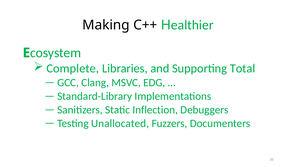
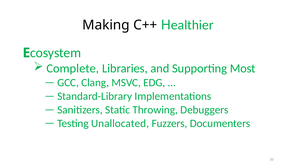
Total: Total -> Most
Inflection: Inflection -> Throwing
